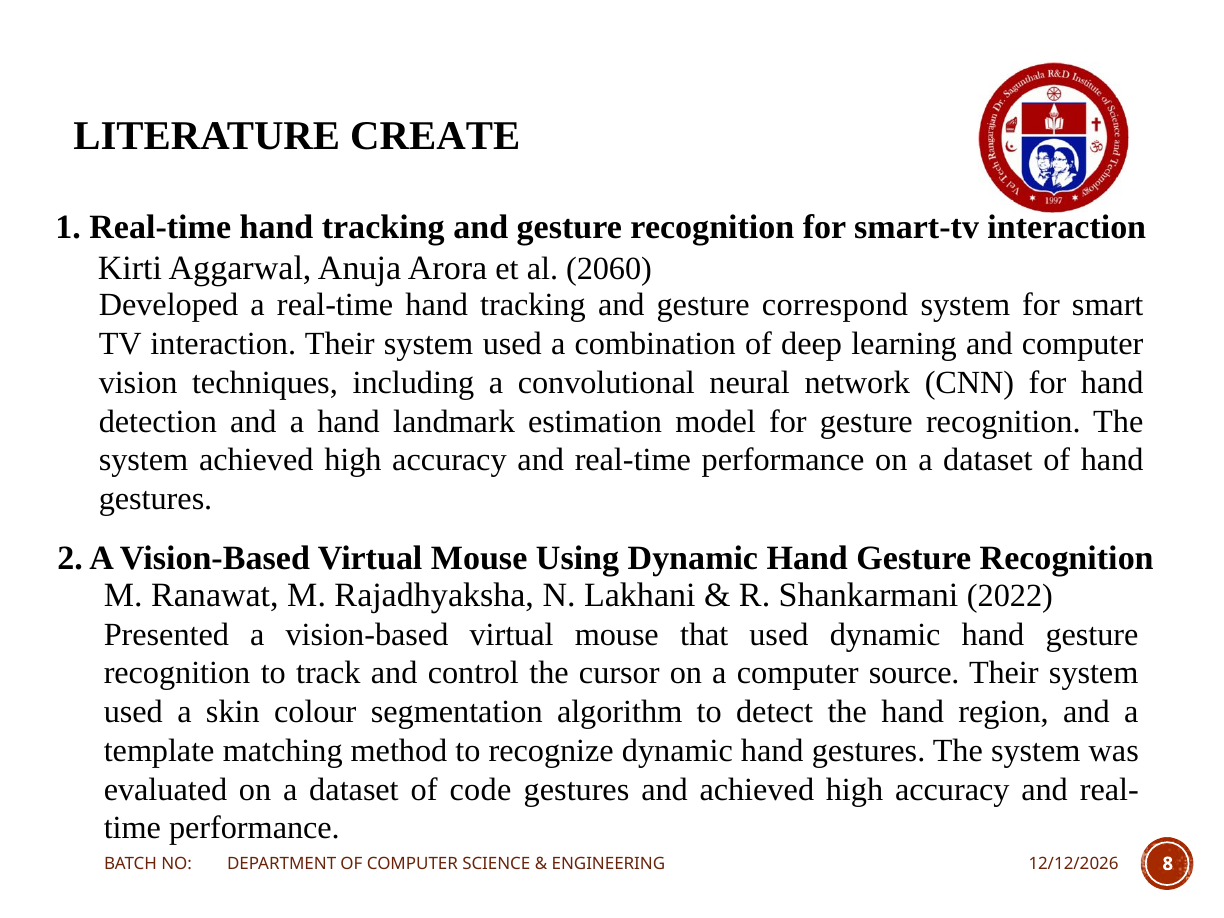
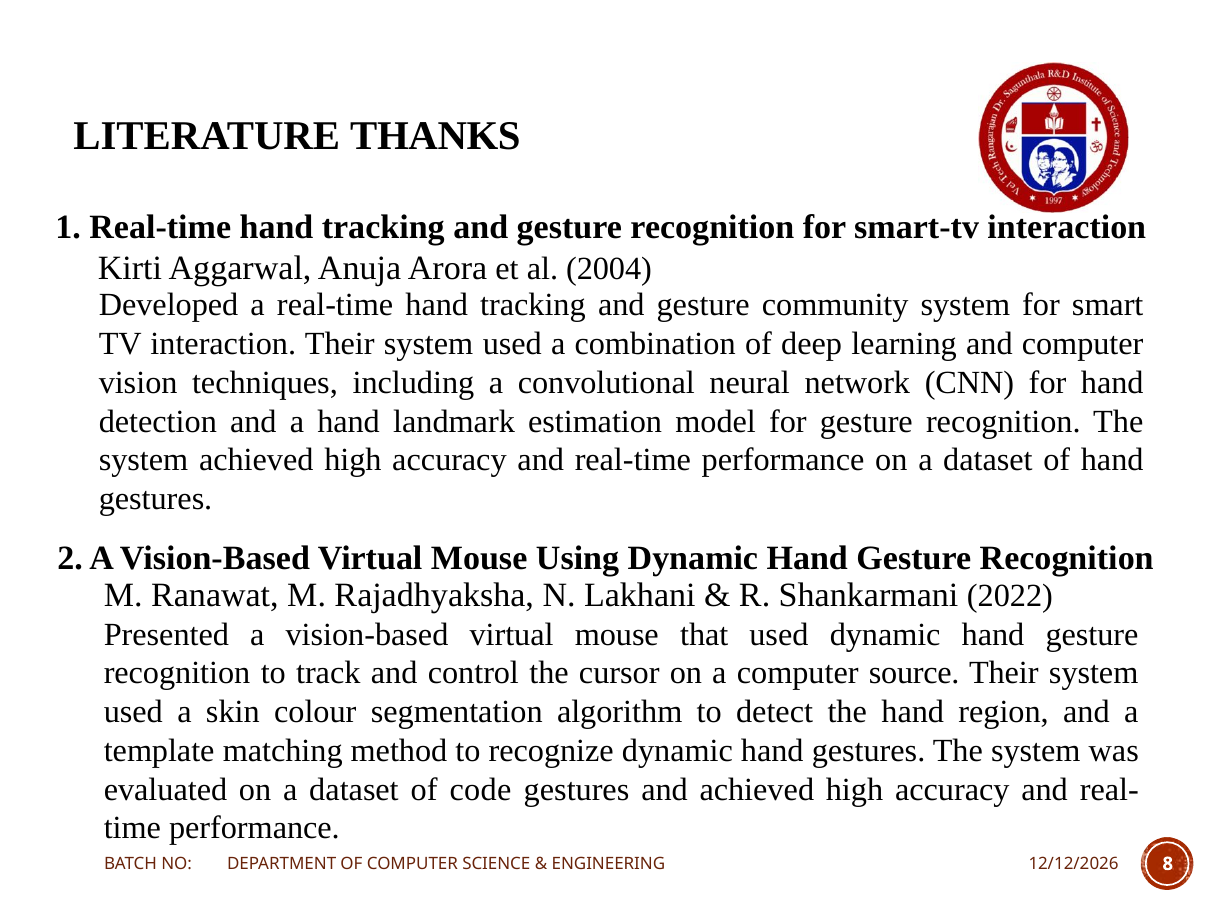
CREATE: CREATE -> THANKS
2060: 2060 -> 2004
correspond: correspond -> community
